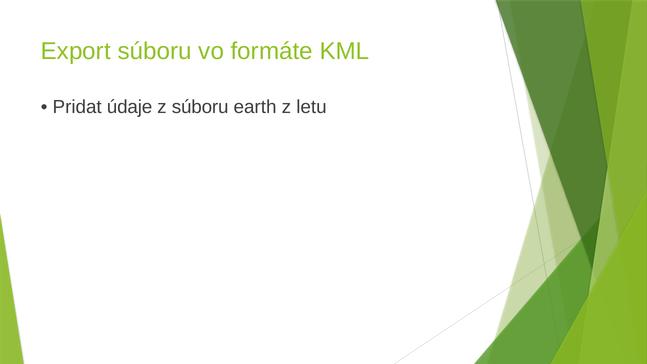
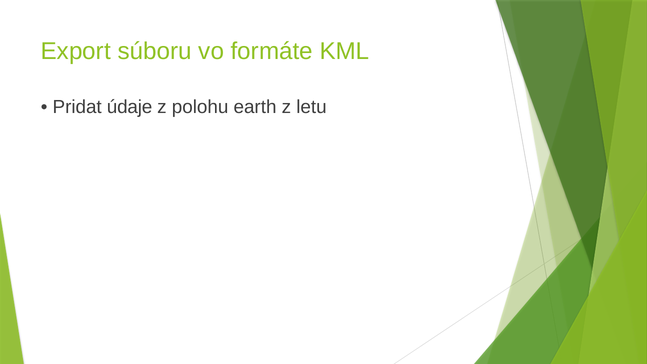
z súboru: súboru -> polohu
